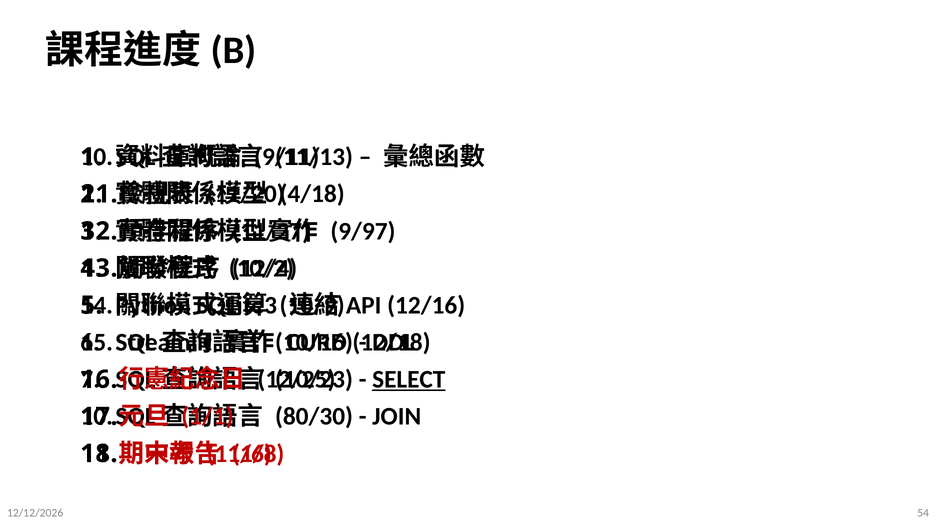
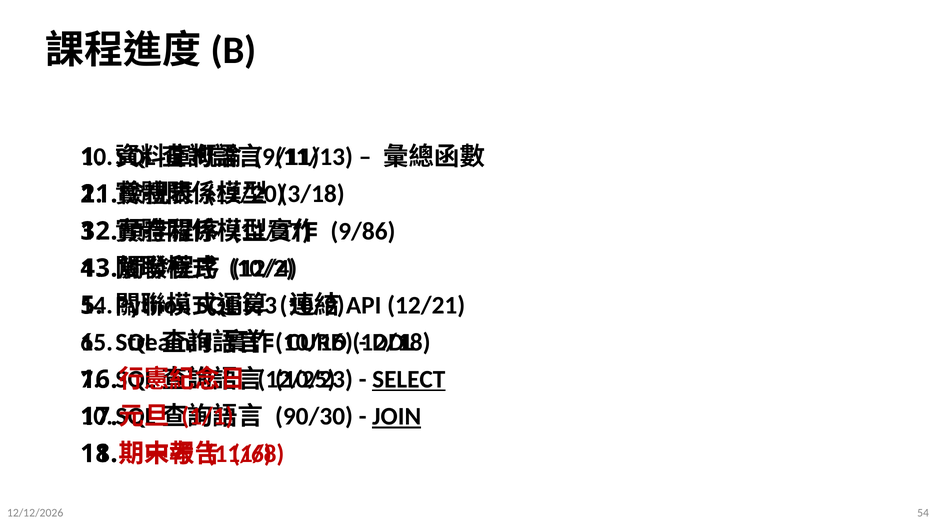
4/18: 4/18 -> 3/18
9/97: 9/97 -> 9/86
12/16: 12/16 -> 12/21
80/30: 80/30 -> 90/30
JOIN underline: none -> present
